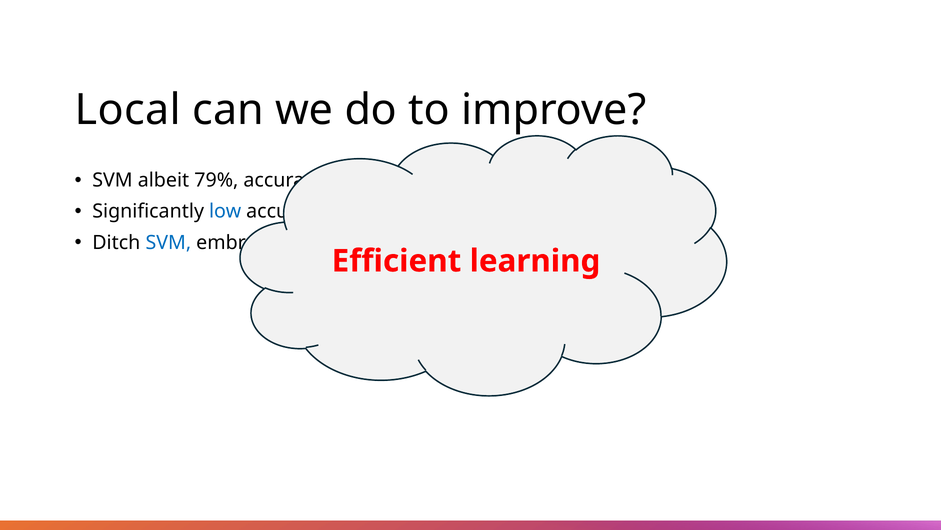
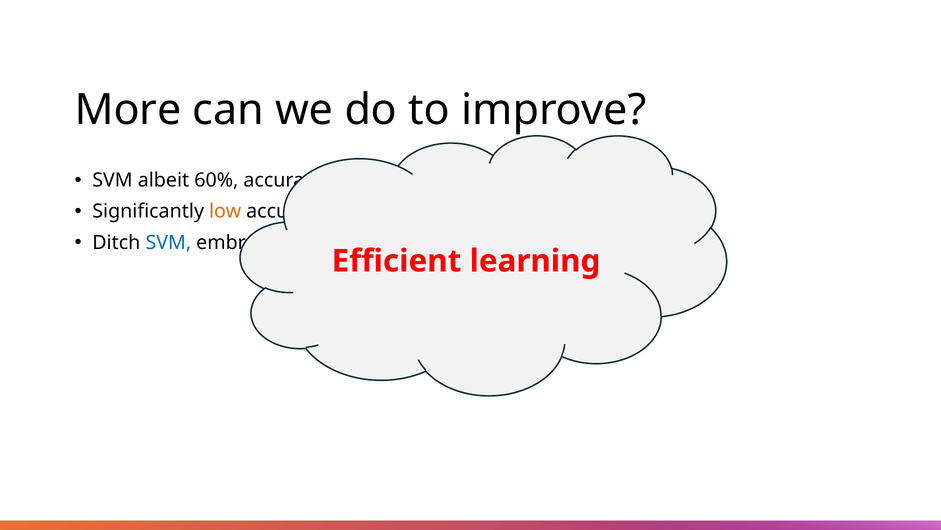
Local: Local -> More
79%: 79% -> 60%
low colour: blue -> orange
